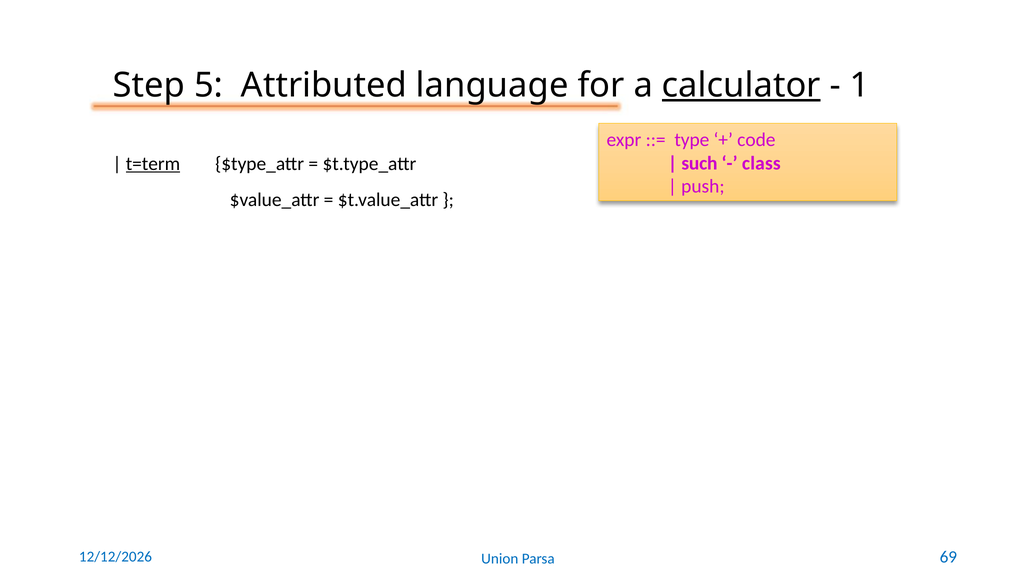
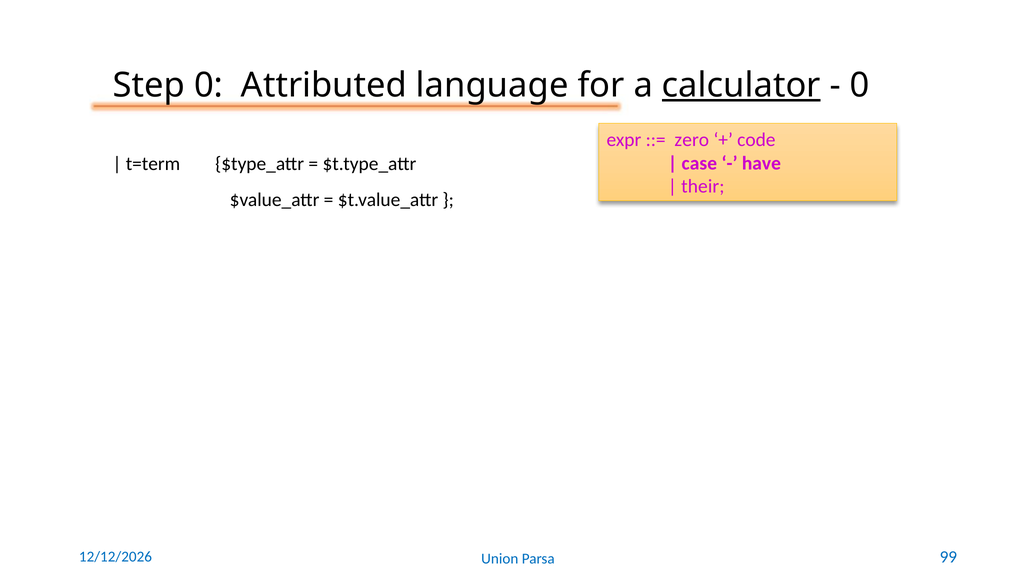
Step 5: 5 -> 0
1 at (860, 85): 1 -> 0
type: type -> zero
such: such -> case
class: class -> have
t=term underline: present -> none
push: push -> their
69: 69 -> 99
